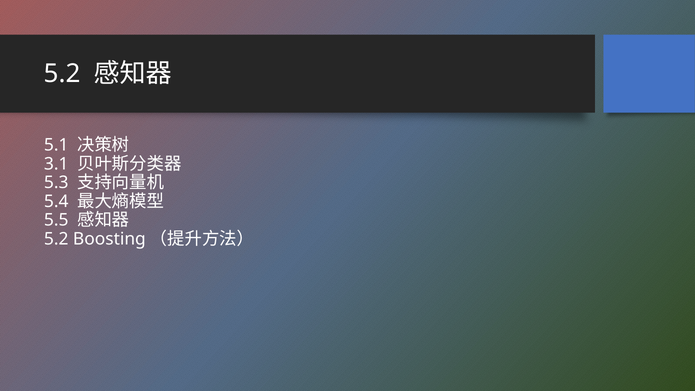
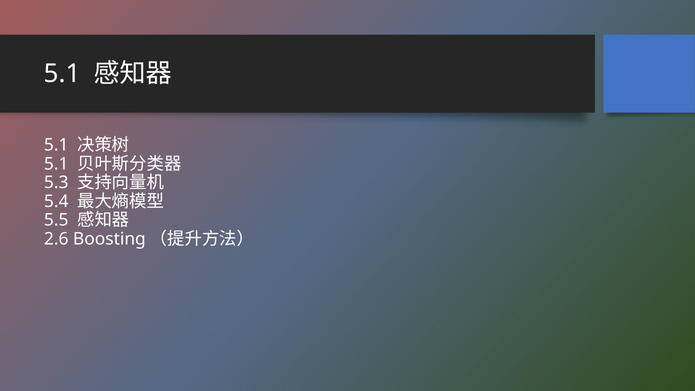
5.2 at (62, 74): 5.2 -> 5.1
3.1 at (56, 164): 3.1 -> 5.1
5.2 at (56, 239): 5.2 -> 2.6
